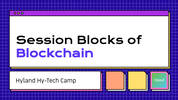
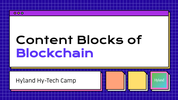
Session: Session -> Content
